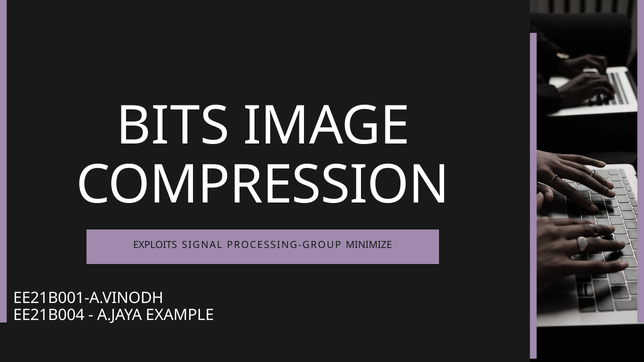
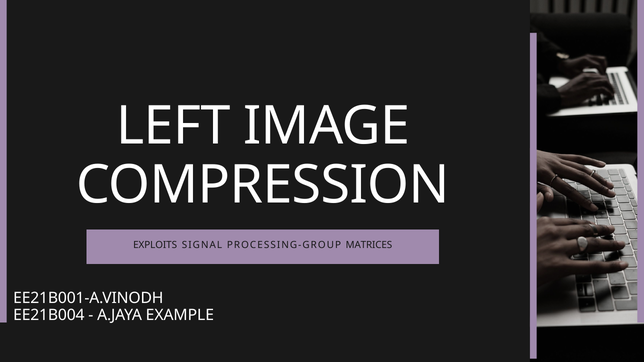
BITS: BITS -> LEFT
MINIMIZE: MINIMIZE -> MATRICES
